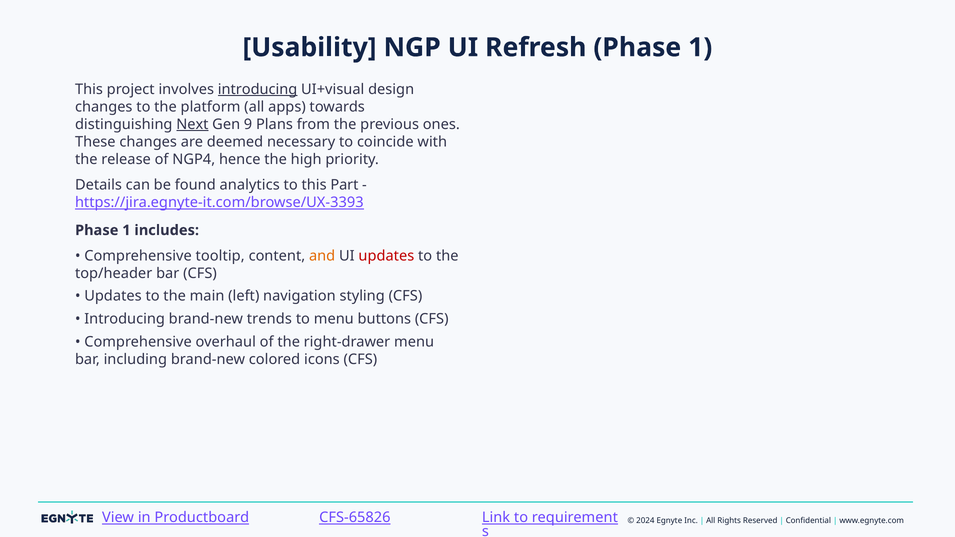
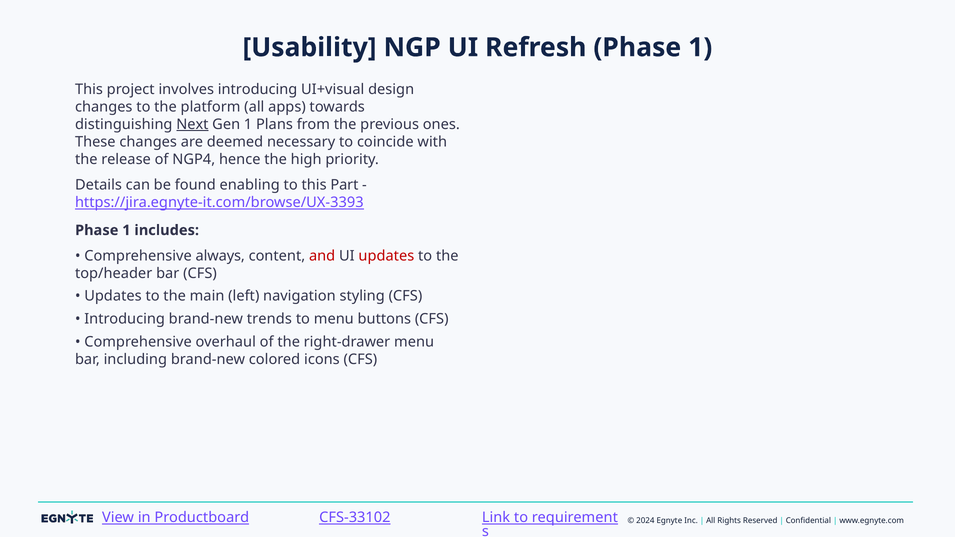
introducing at (258, 89) underline: present -> none
Gen 9: 9 -> 1
analytics: analytics -> enabling
tooltip: tooltip -> always
and colour: orange -> red
CFS-65826: CFS-65826 -> CFS-33102
